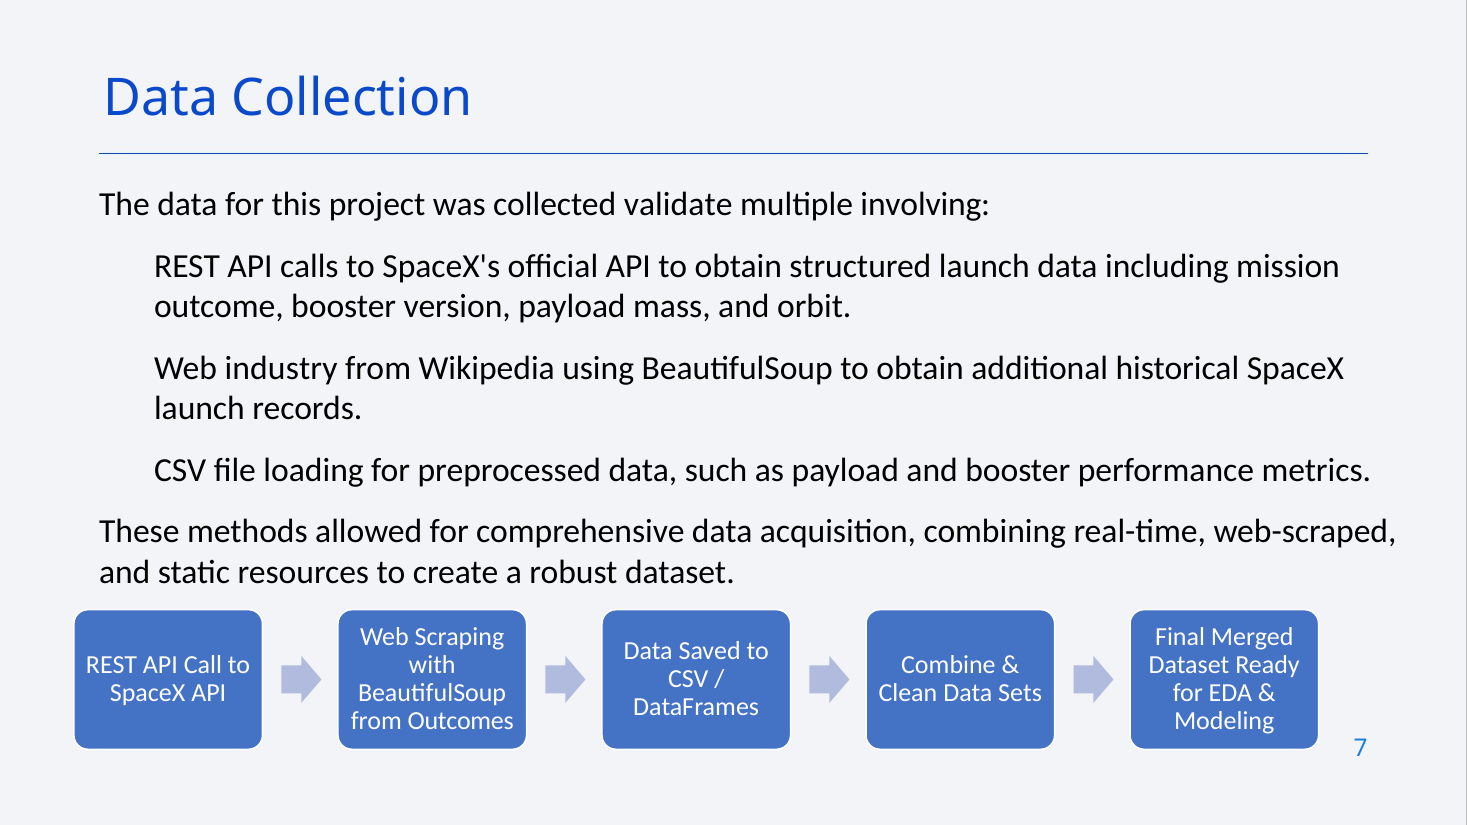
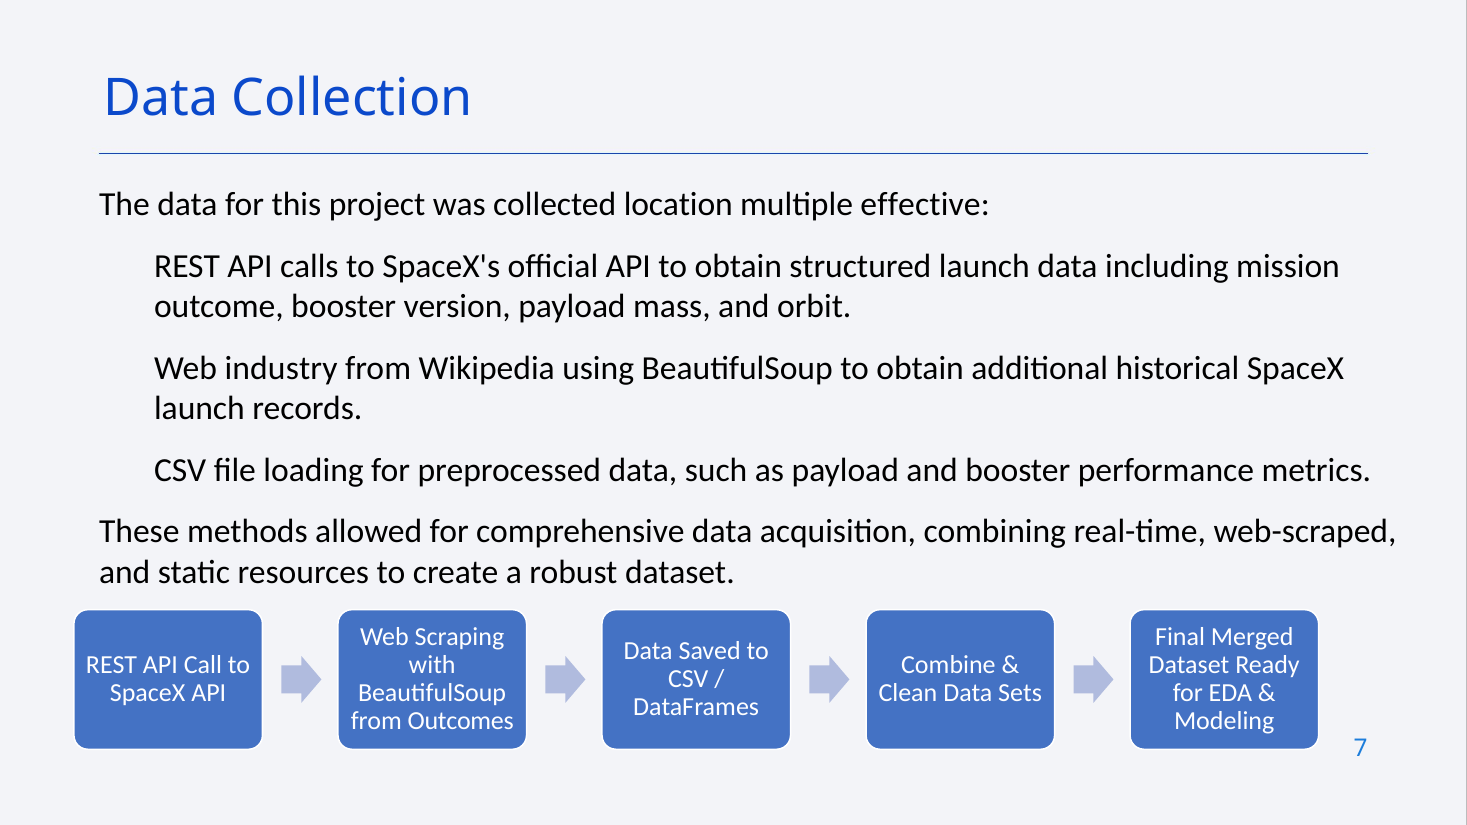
validate: validate -> location
involving: involving -> effective
